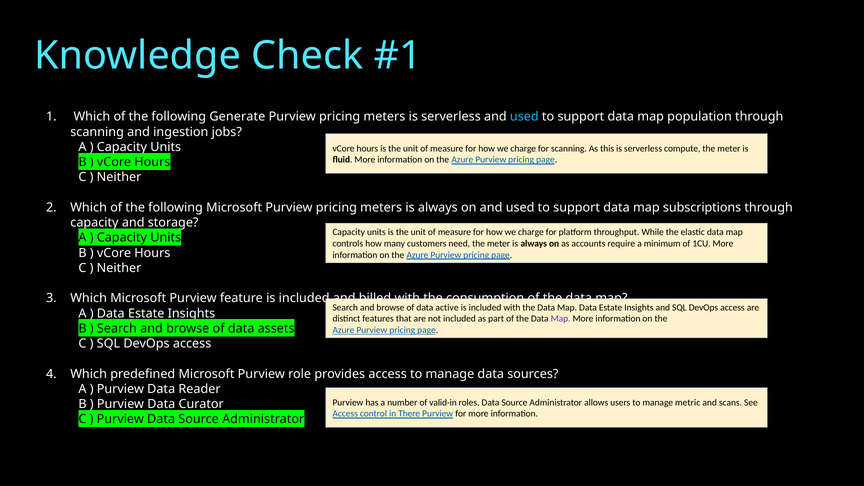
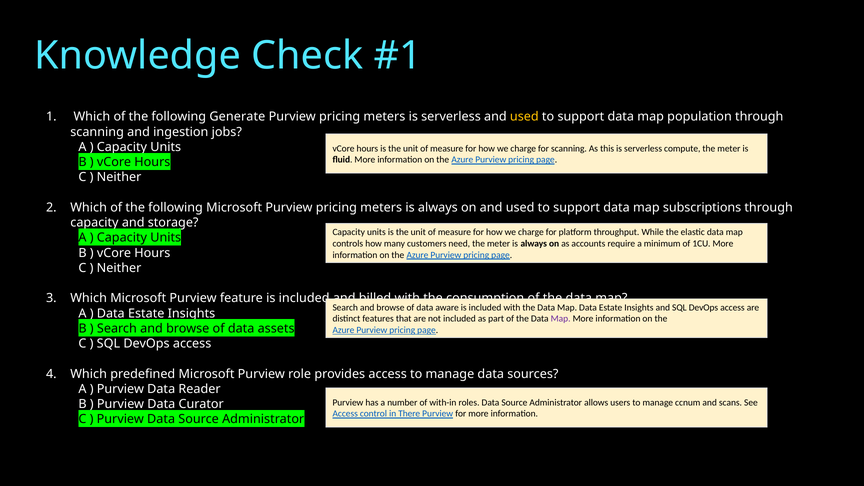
used at (524, 117) colour: light blue -> yellow
active: active -> aware
valid-in: valid-in -> with-in
metric: metric -> ccnum
